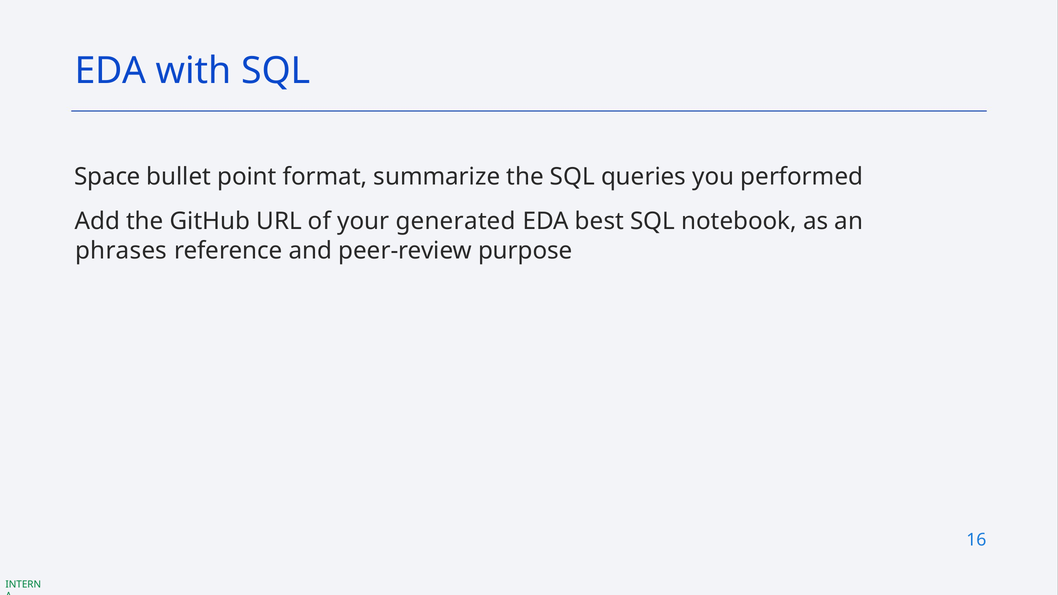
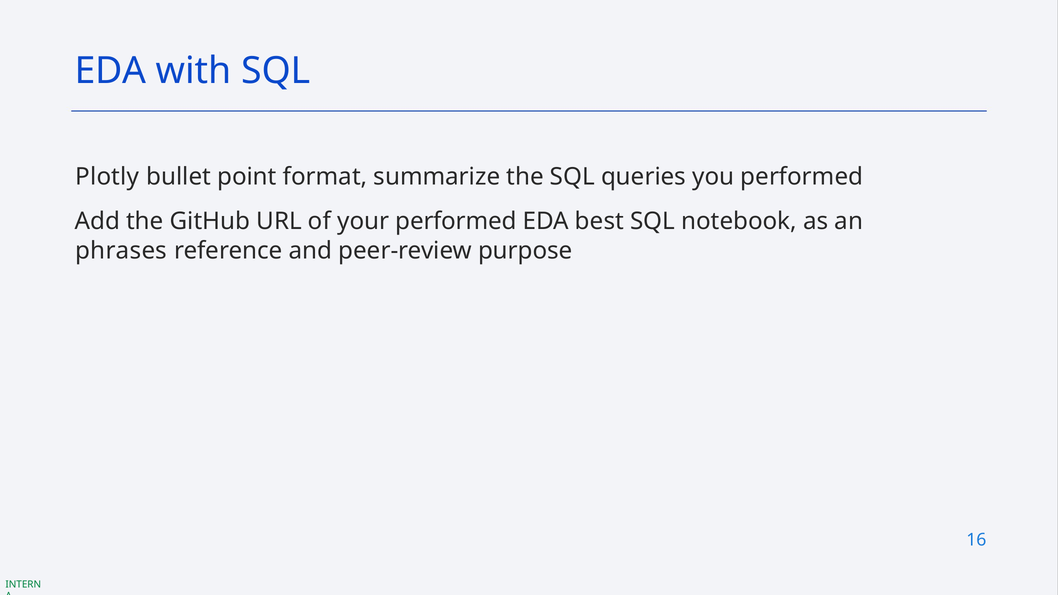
Space: Space -> Plotly
your generated: generated -> performed
